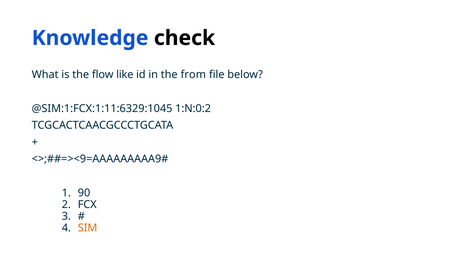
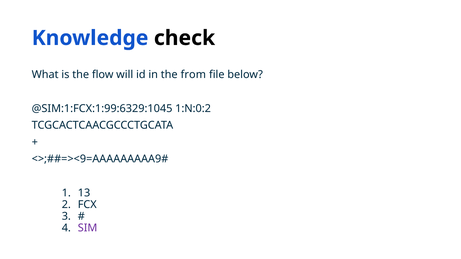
like: like -> will
@SIM:1:FCX:1:11:6329:1045: @SIM:1:FCX:1:11:6329:1045 -> @SIM:1:FCX:1:99:6329:1045
90: 90 -> 13
SIM colour: orange -> purple
